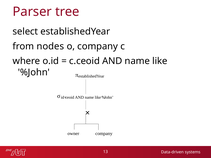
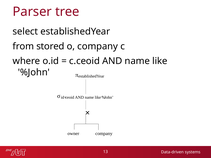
nodes: nodes -> stored
